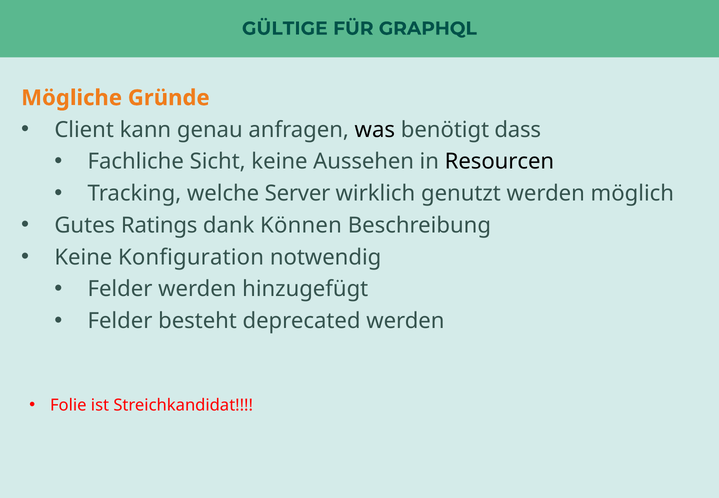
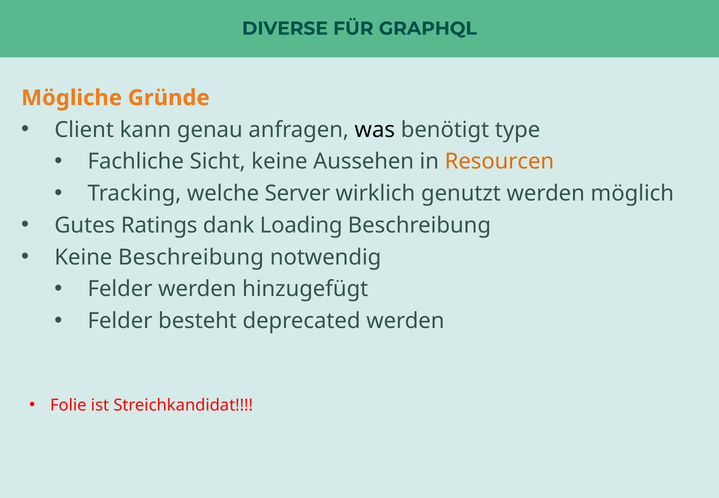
GÜLTIGE: GÜLTIGE -> DIVERSE
dass: dass -> type
Resourcen colour: black -> orange
Können: Können -> Loading
Keine Konfiguration: Konfiguration -> Beschreibung
